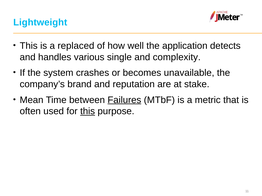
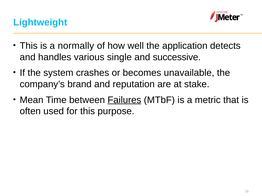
replaced: replaced -> normally
complexity: complexity -> successive
this at (88, 112) underline: present -> none
